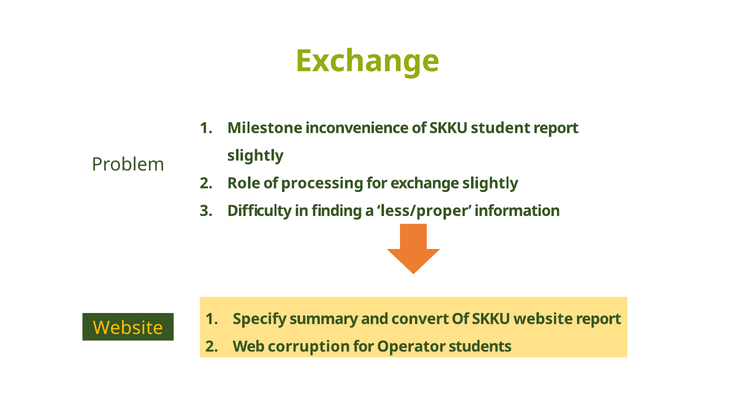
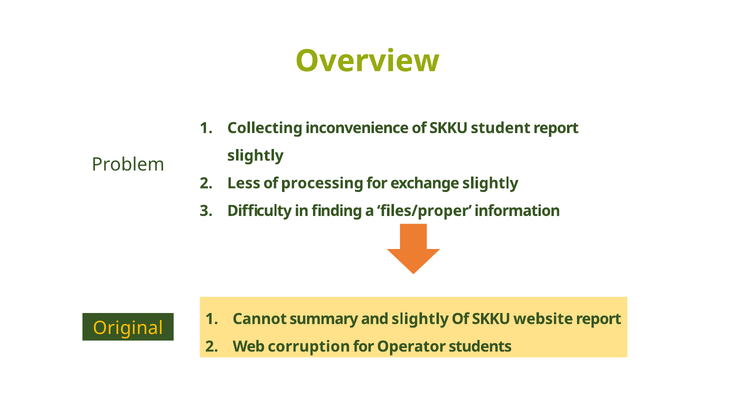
Exchange at (367, 61): Exchange -> Overview
Milestone: Milestone -> Collecting
Role: Role -> Less
less/proper: less/proper -> files/proper
Specify: Specify -> Cannot
and convert: convert -> slightly
Website at (128, 328): Website -> Original
